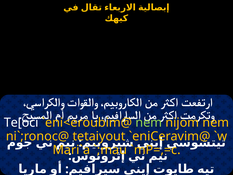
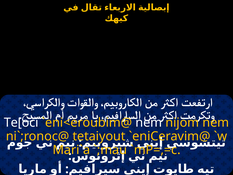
nem at (149, 122) colour: light green -> white
